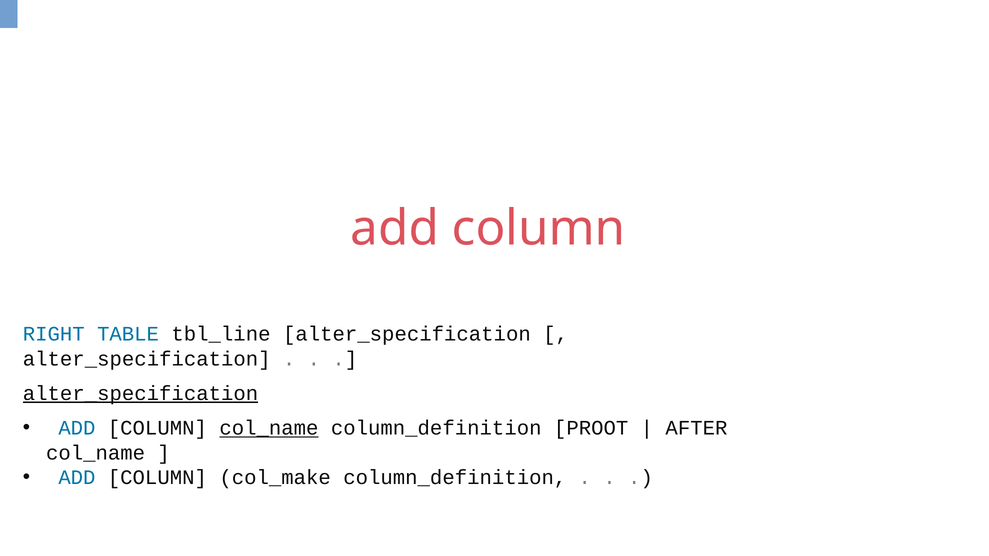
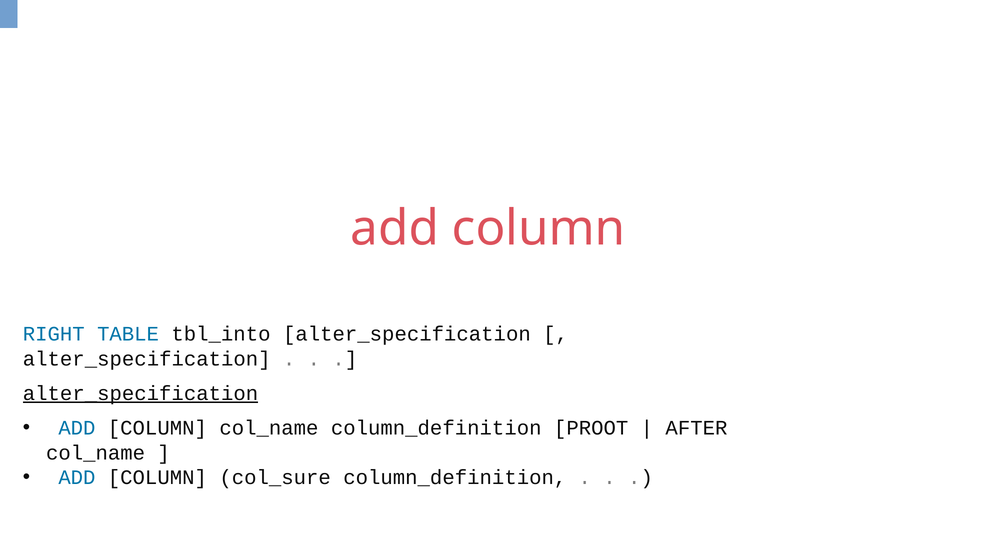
tbl_line: tbl_line -> tbl_into
col_name at (269, 428) underline: present -> none
col_make: col_make -> col_sure
